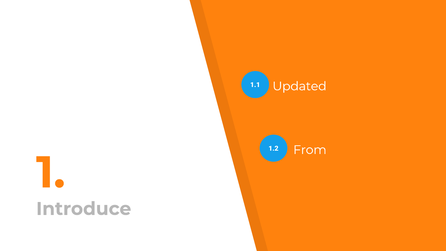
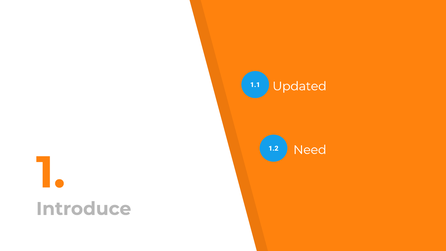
From: From -> Need
